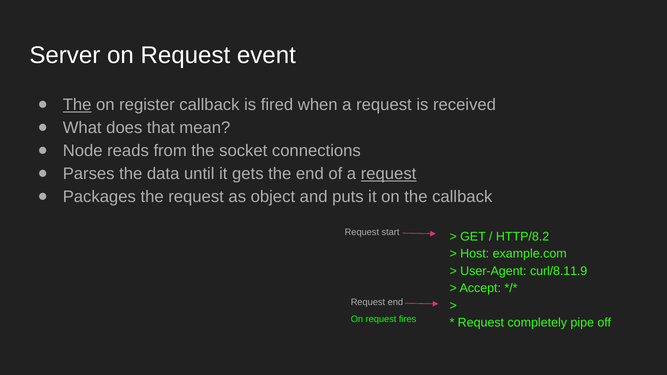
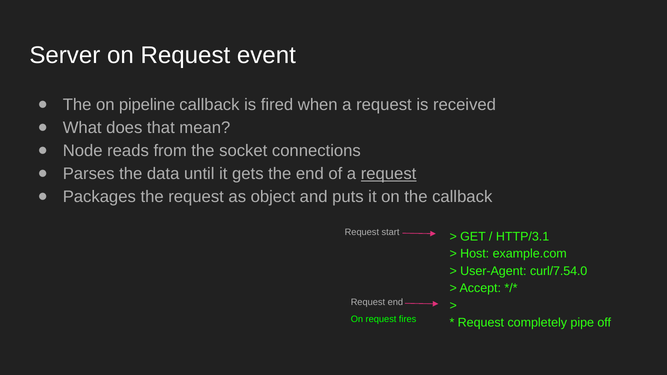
The at (77, 105) underline: present -> none
register: register -> pipeline
HTTP/8.2: HTTP/8.2 -> HTTP/3.1
curl/8.11.9: curl/8.11.9 -> curl/7.54.0
